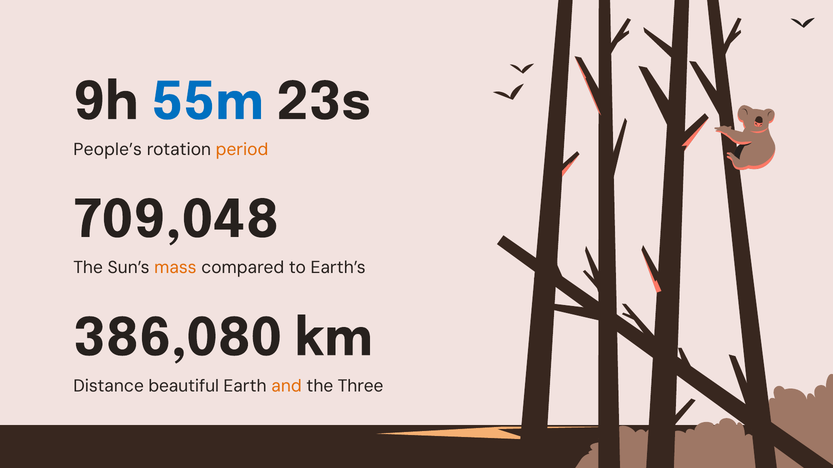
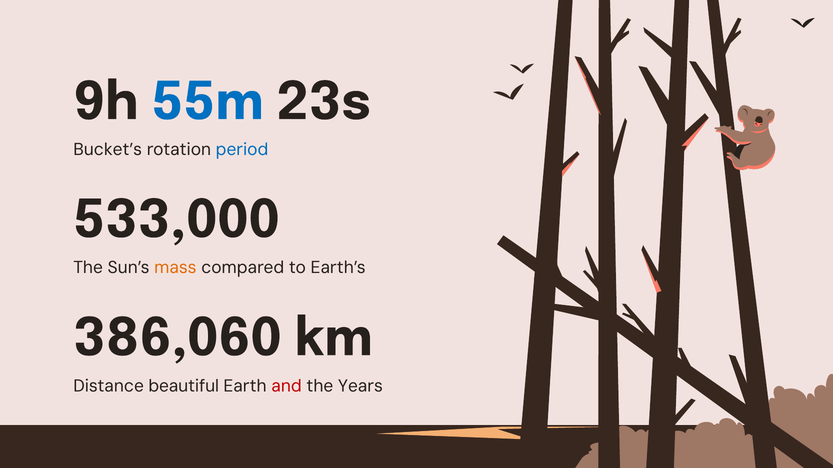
People’s: People’s -> Bucket’s
period colour: orange -> blue
709,048: 709,048 -> 533,000
386,080: 386,080 -> 386,060
and colour: orange -> red
Three: Three -> Years
